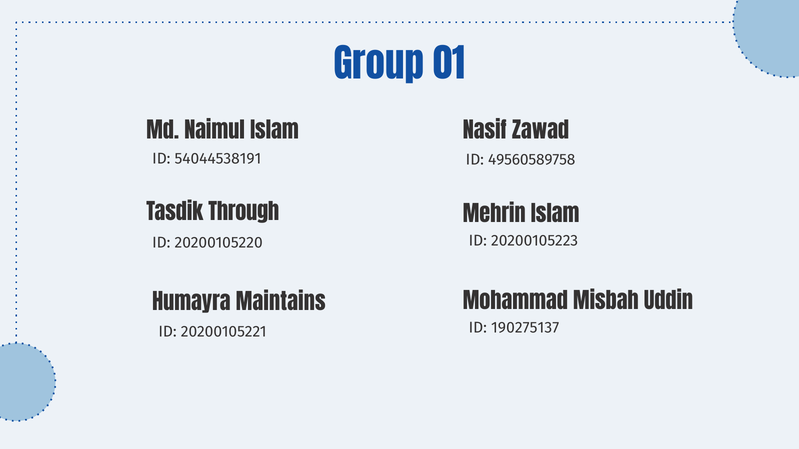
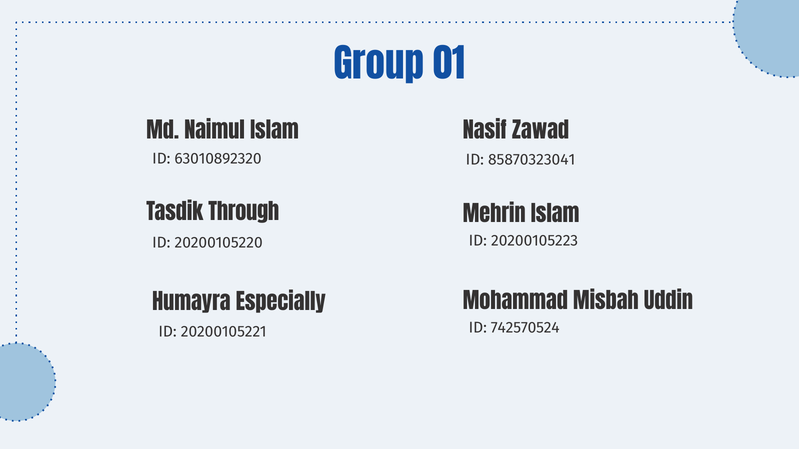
54044538191: 54044538191 -> 63010892320
49560589758: 49560589758 -> 85870323041
Maintains: Maintains -> Especially
190275137: 190275137 -> 742570524
